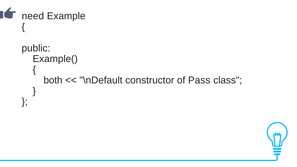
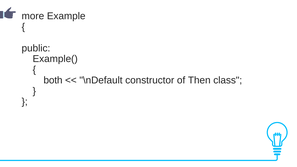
need: need -> more
Pass: Pass -> Then
